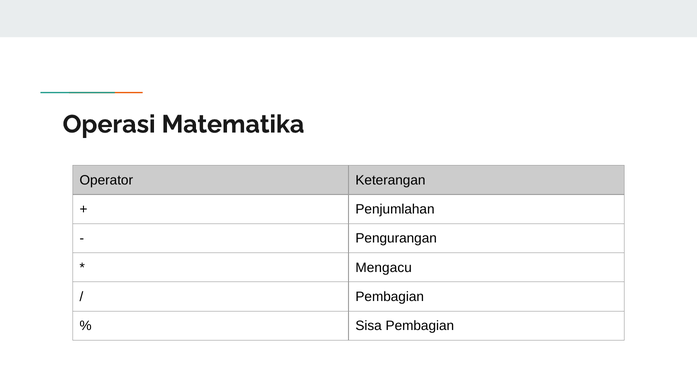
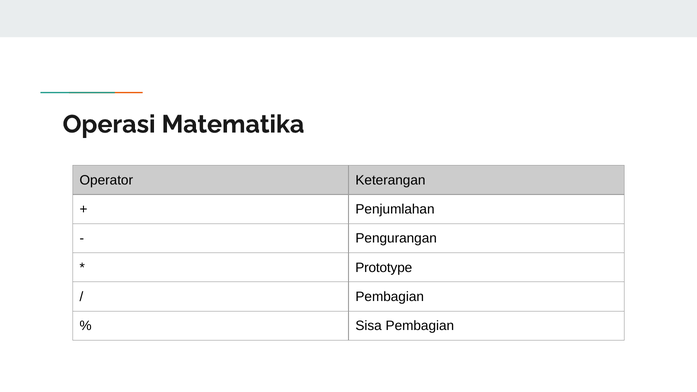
Mengacu: Mengacu -> Prototype
